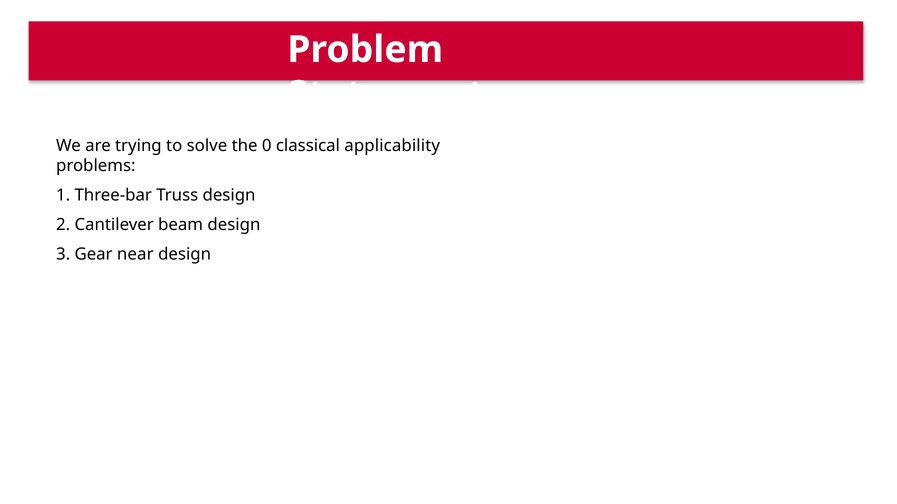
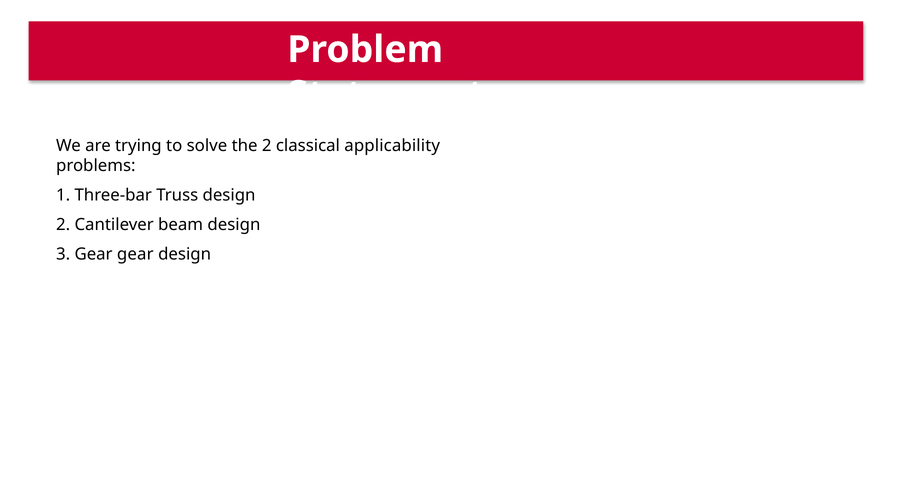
the 0: 0 -> 2
Gear near: near -> gear
